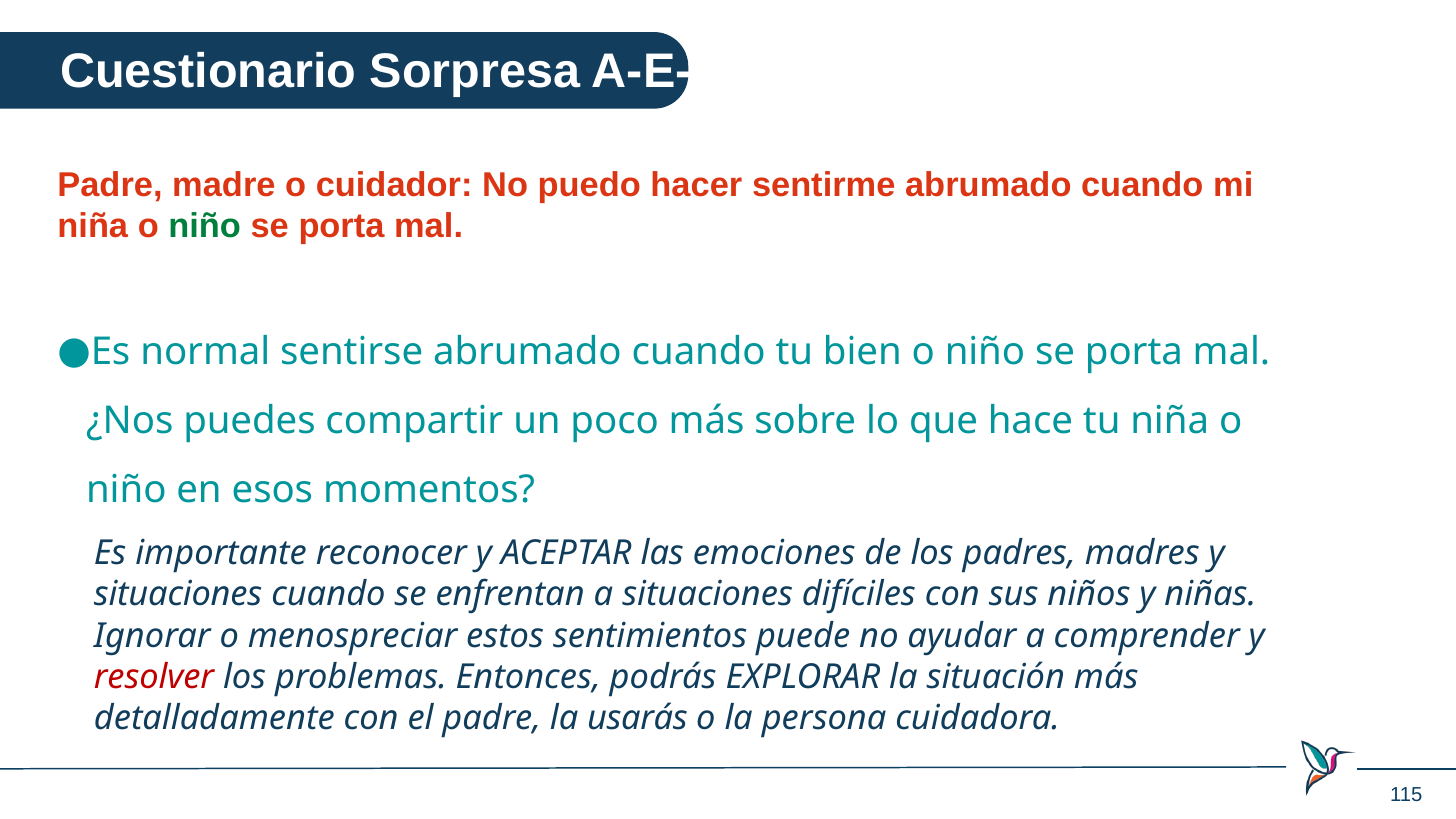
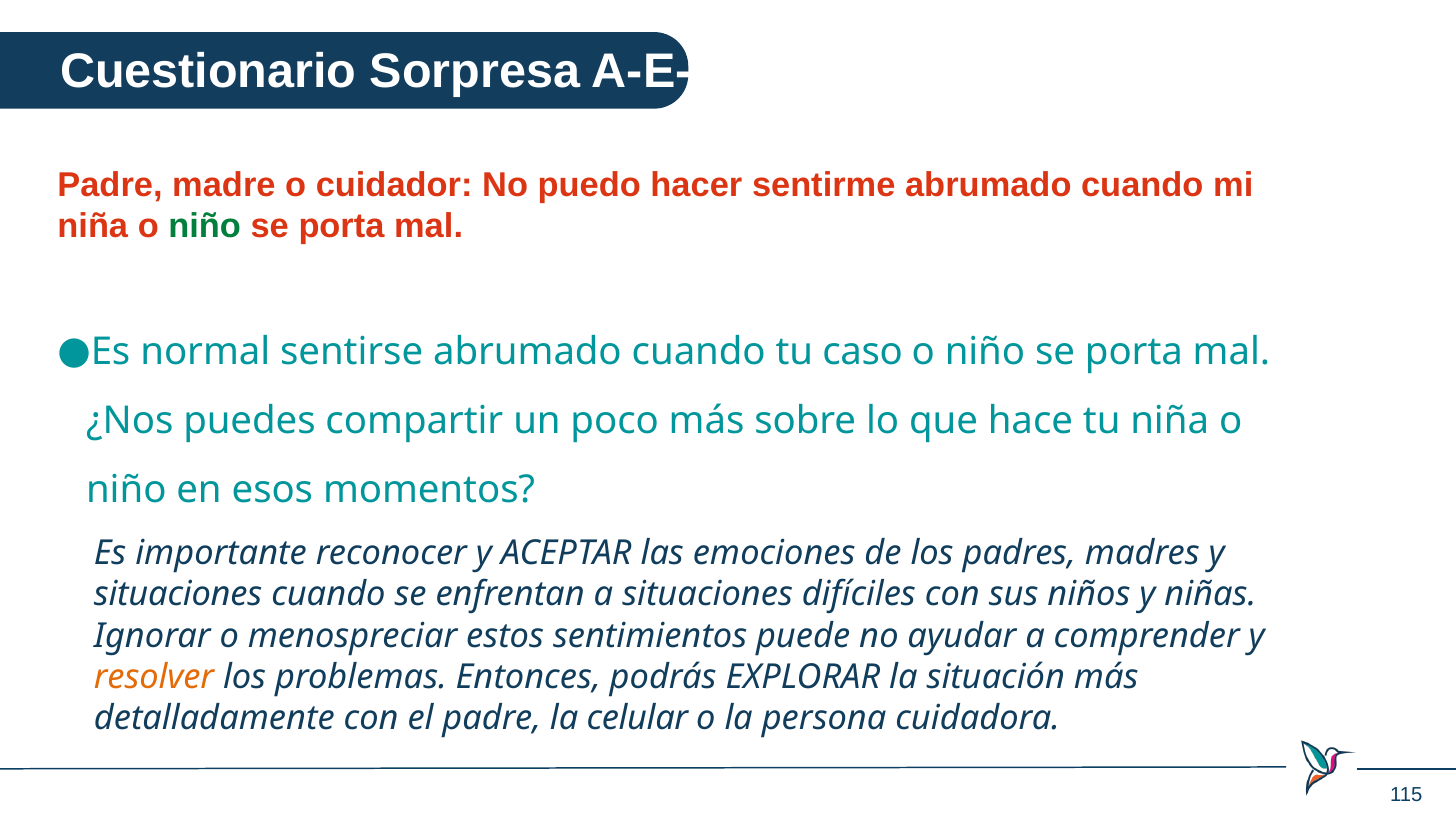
bien: bien -> caso
resolver colour: red -> orange
usarás: usarás -> celular
